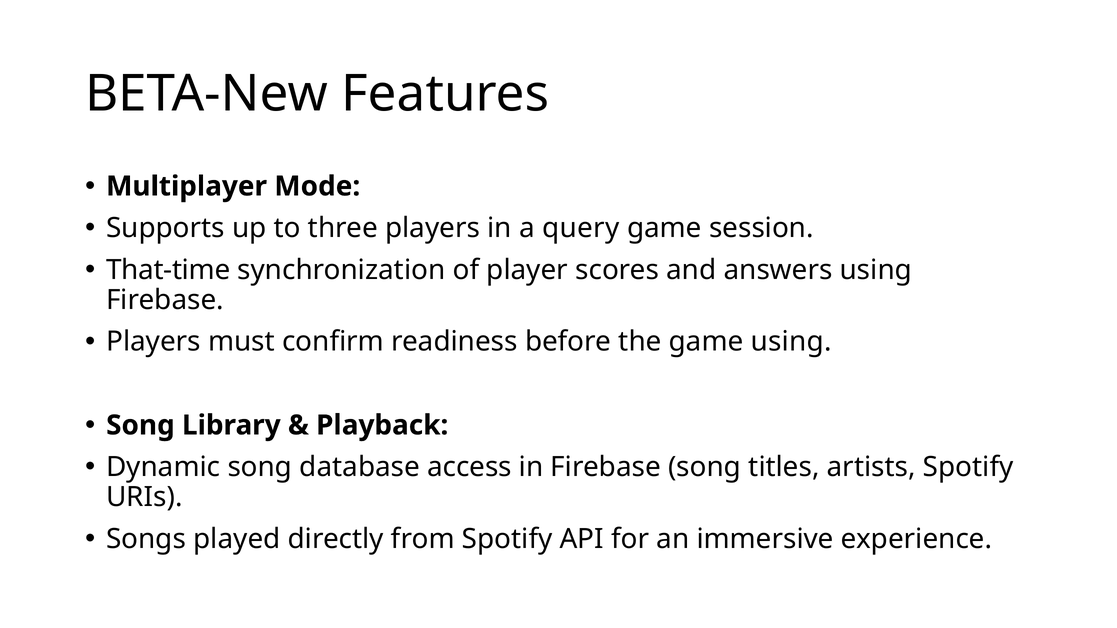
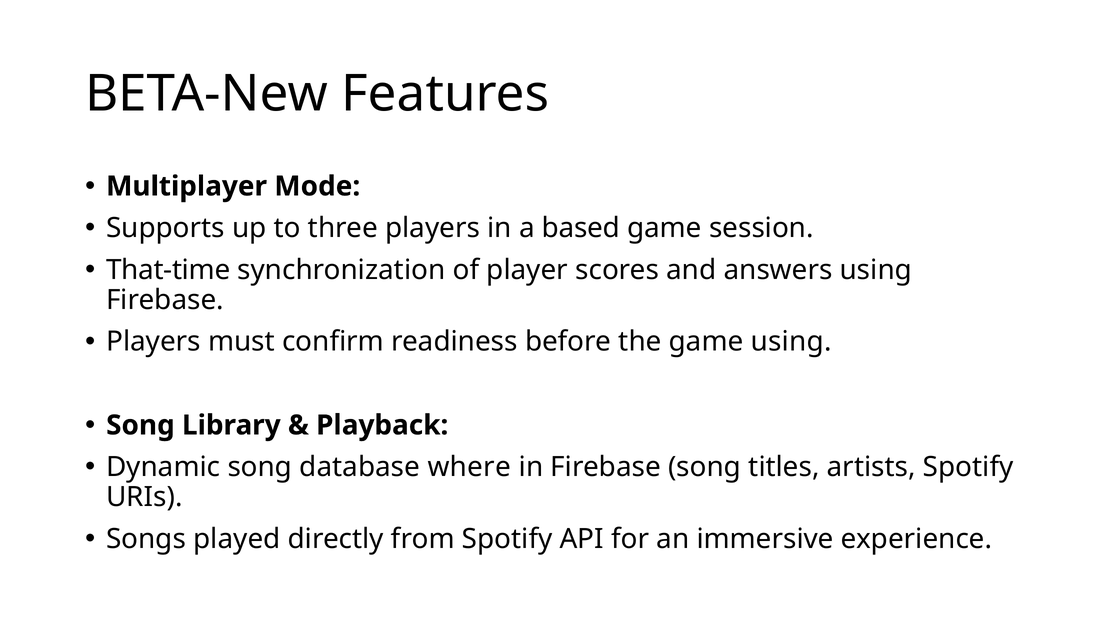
query: query -> based
access: access -> where
